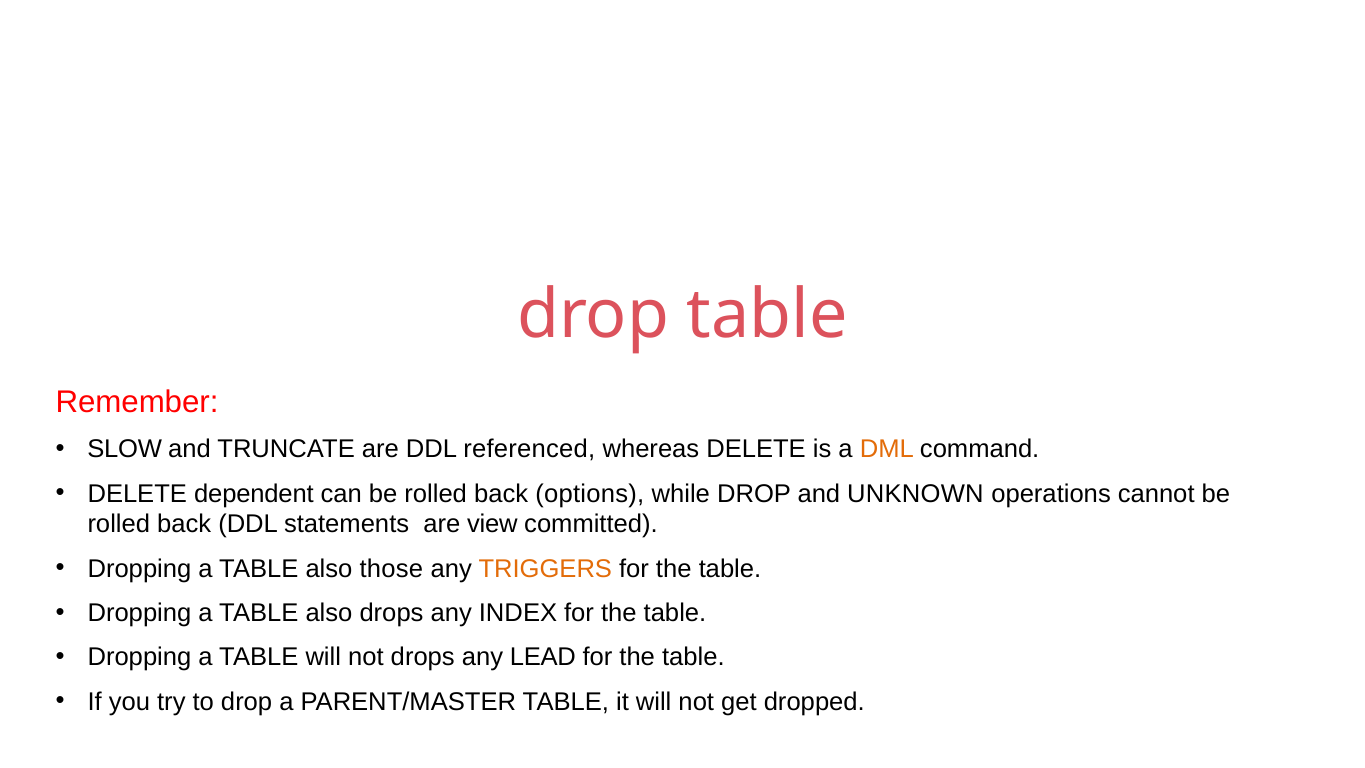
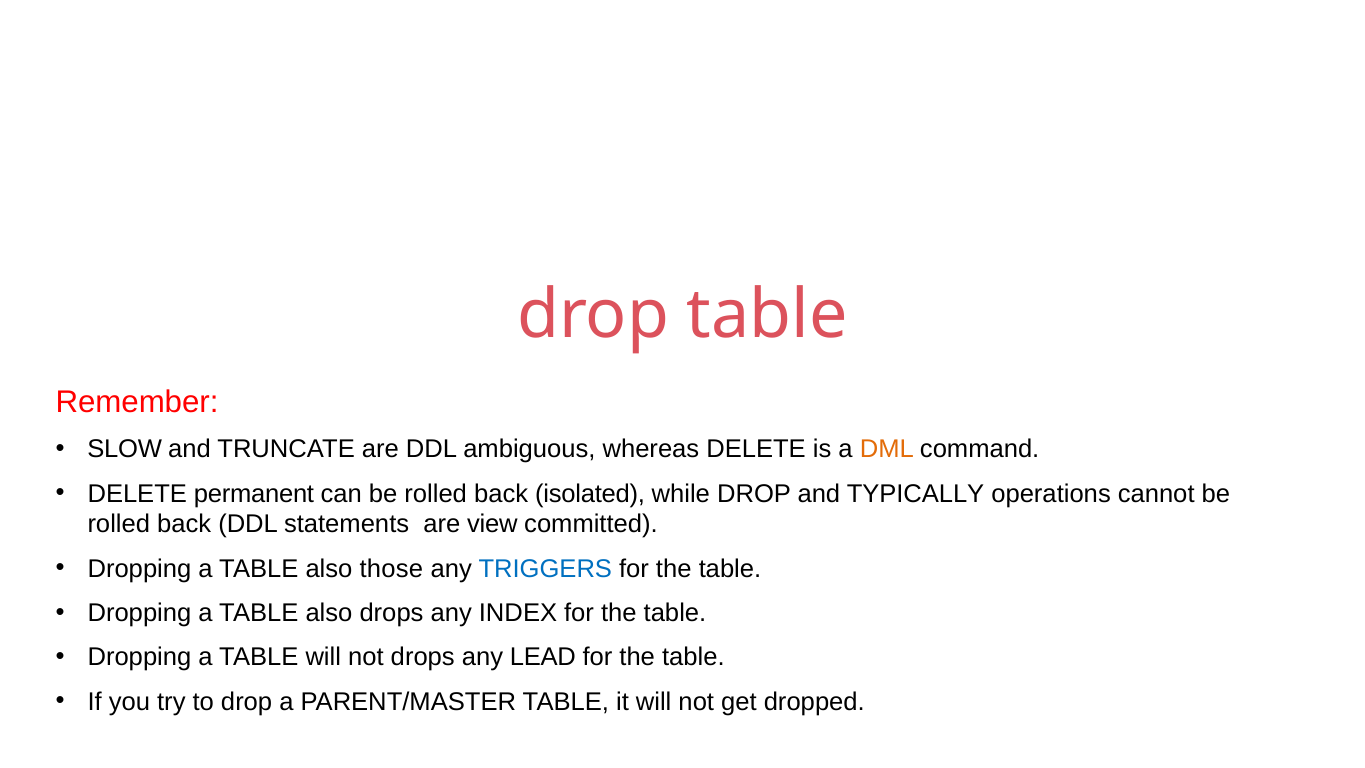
referenced: referenced -> ambiguous
dependent: dependent -> permanent
options: options -> isolated
UNKNOWN: UNKNOWN -> TYPICALLY
TRIGGERS colour: orange -> blue
